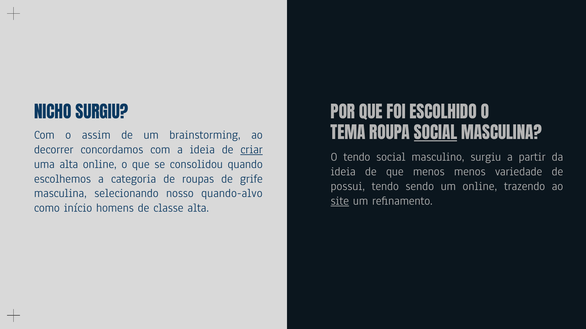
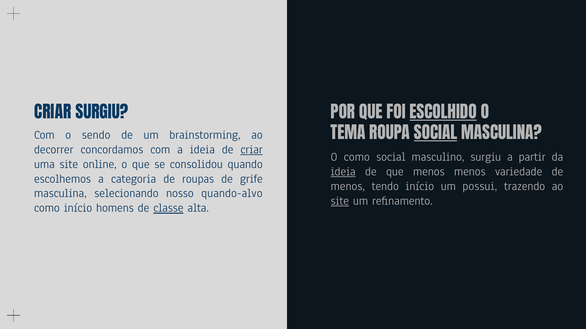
NICHO at (53, 113): NICHO -> CRIAR
ESCOLHIDO underline: none -> present
assim: assim -> sendo
O tendo: tendo -> como
uma alta: alta -> site
ideia at (343, 172) underline: none -> present
possui at (348, 187): possui -> menos
tendo sendo: sendo -> início
um online: online -> possui
classe underline: none -> present
